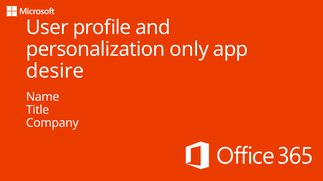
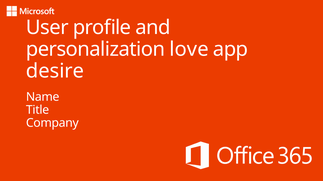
only: only -> love
